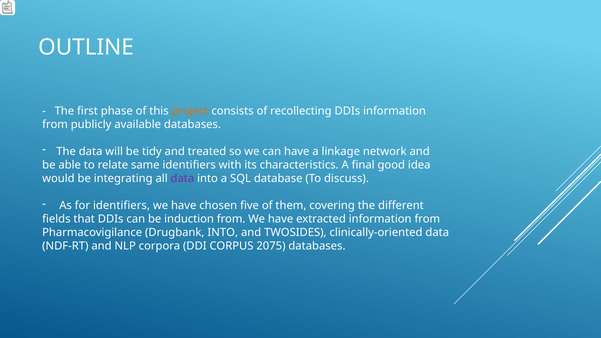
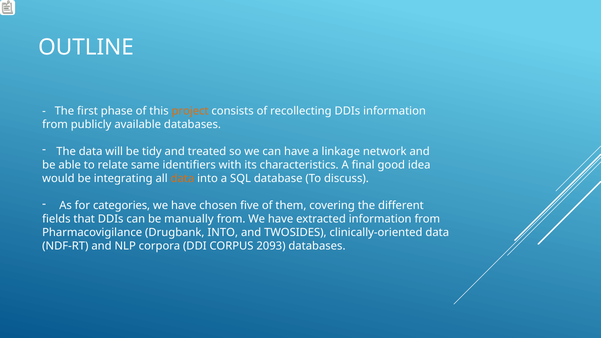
data at (182, 179) colour: purple -> orange
for identifiers: identifiers -> categories
induction: induction -> manually
2075: 2075 -> 2093
